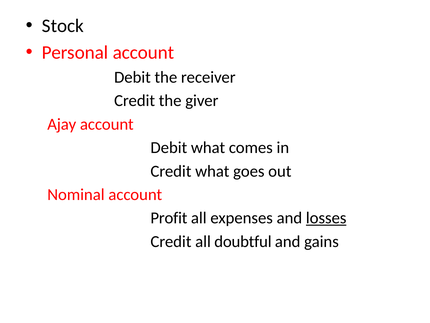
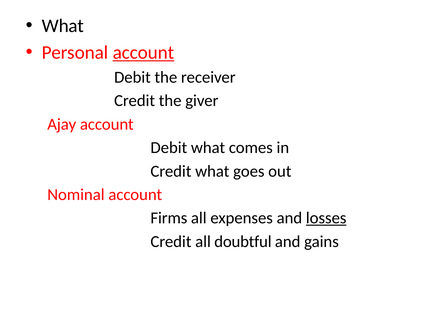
Stock at (63, 26): Stock -> What
account at (143, 52) underline: none -> present
Profit: Profit -> Firms
